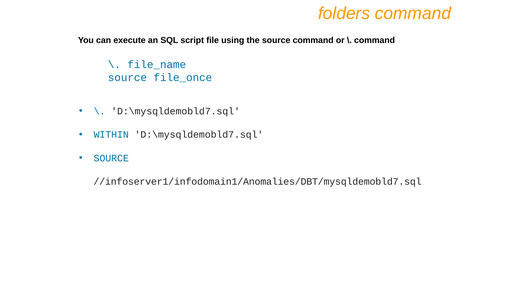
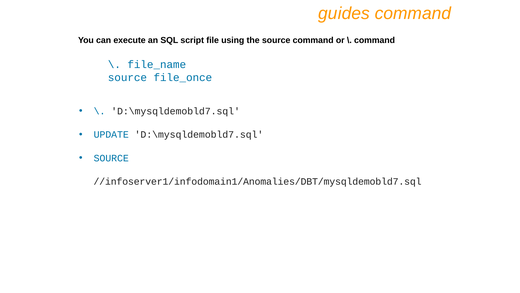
folders: folders -> guides
WITHIN: WITHIN -> UPDATE
